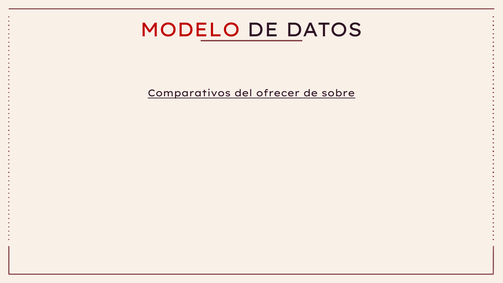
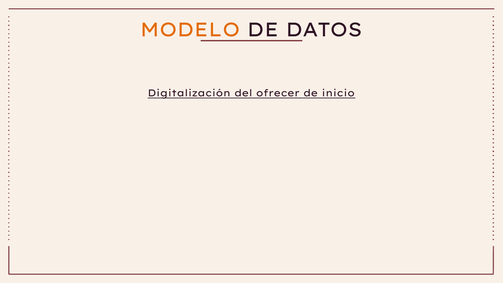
MODELO colour: red -> orange
Comparativos: Comparativos -> Digitalización
sobre: sobre -> inicio
